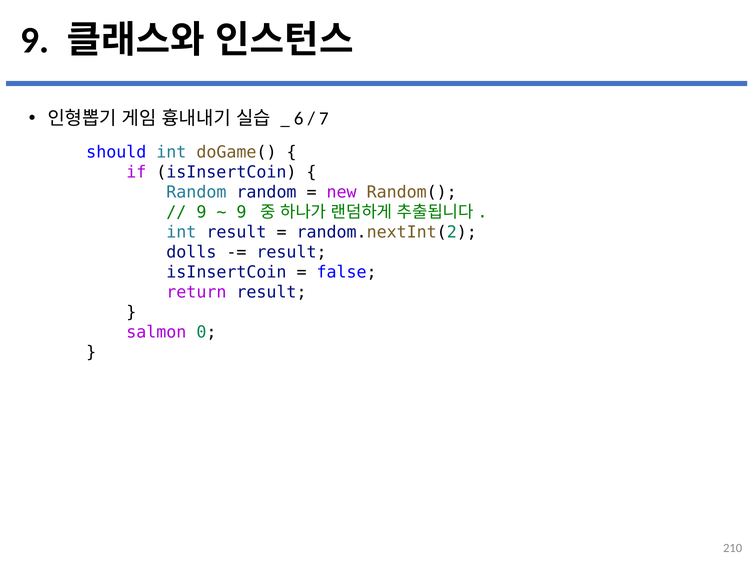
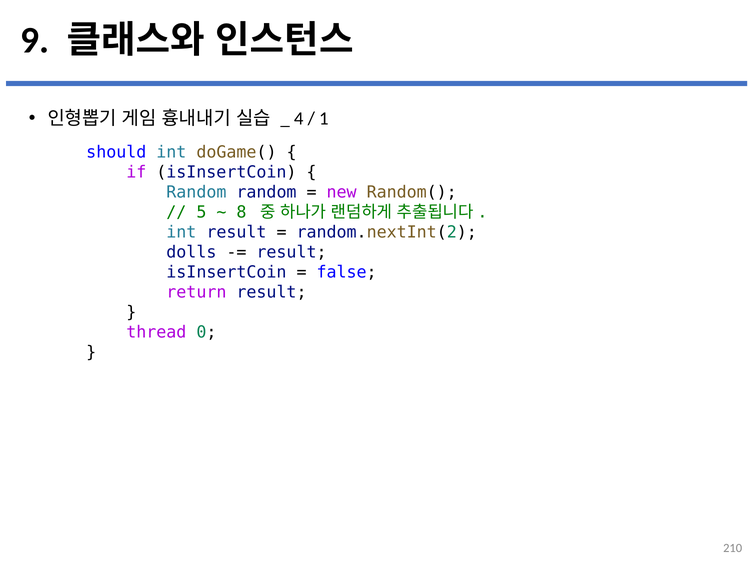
6: 6 -> 4
7: 7 -> 1
9 at (201, 212): 9 -> 5
9 at (241, 212): 9 -> 8
salmon: salmon -> thread
